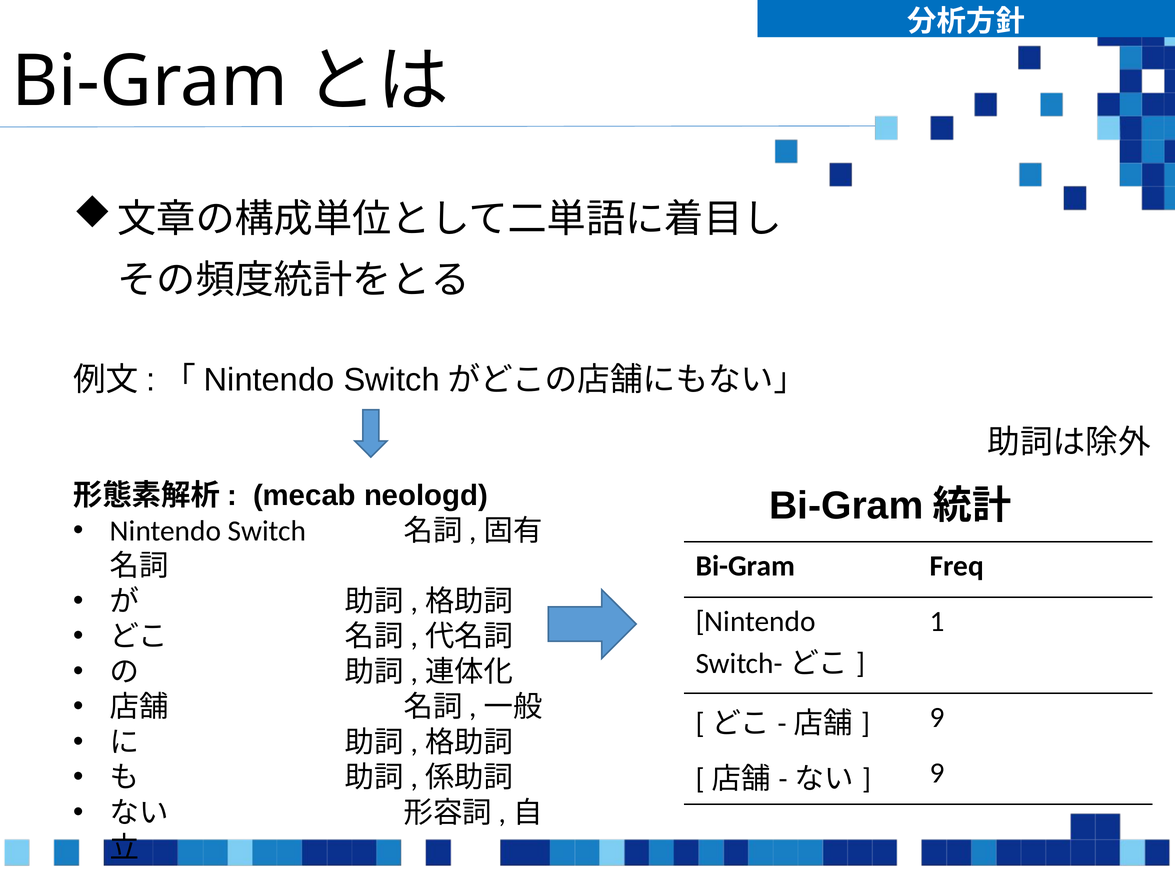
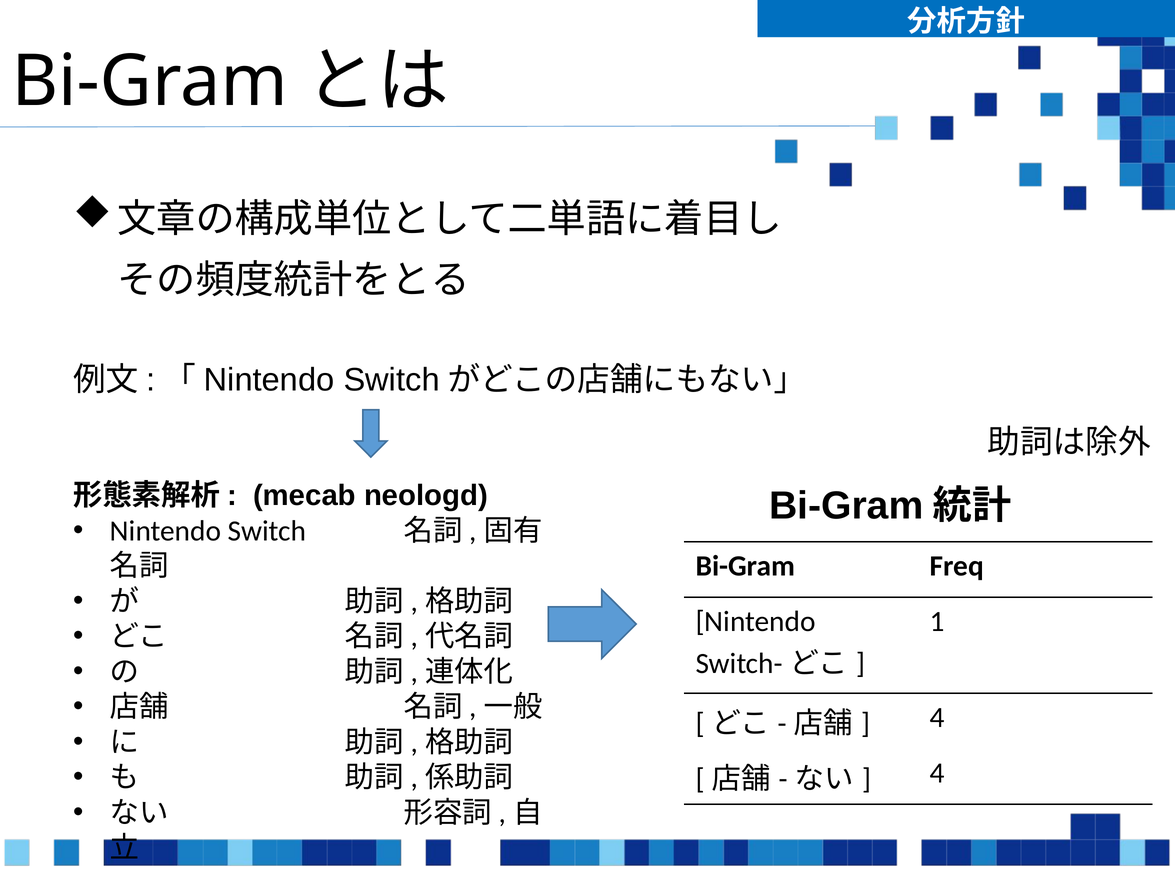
9 at (937, 718): 9 -> 4
9 at (937, 773): 9 -> 4
